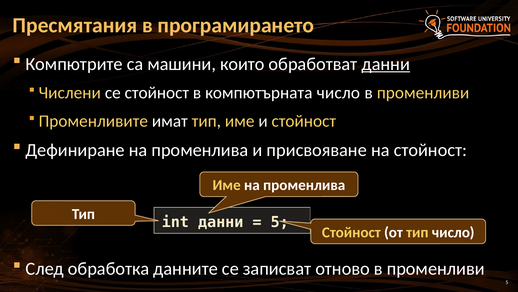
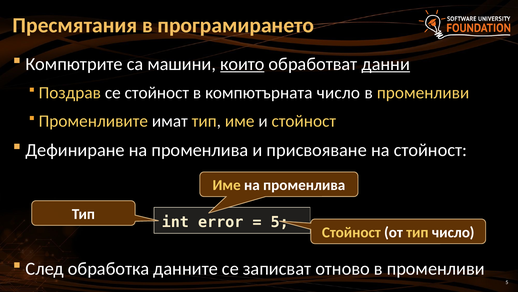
които underline: none -> present
Числени: Числени -> Поздрав
int данни: данни -> error
